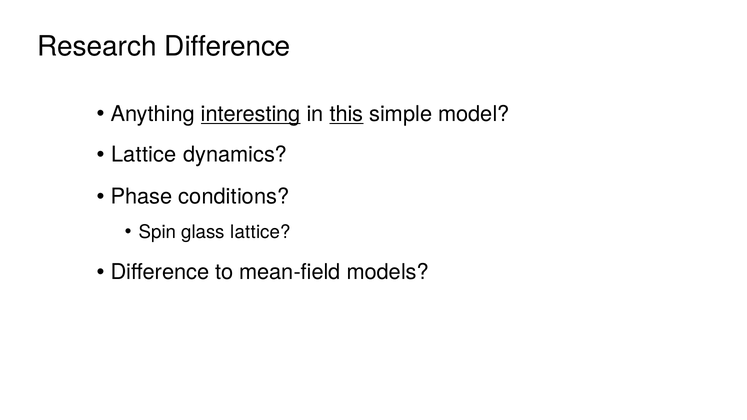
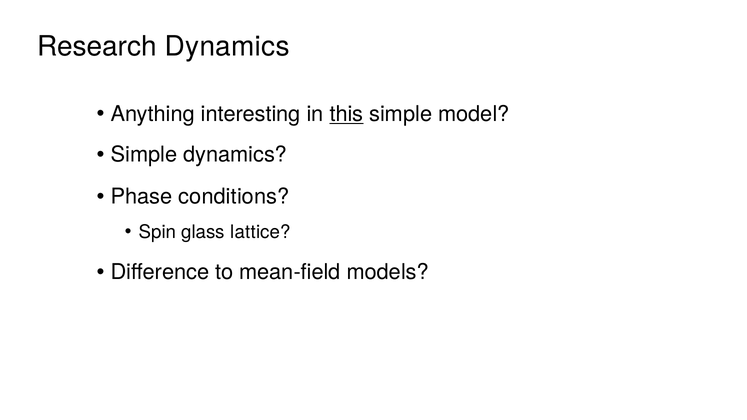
Research Difference: Difference -> Dynamics
interesting underline: present -> none
Lattice at (144, 155): Lattice -> Simple
